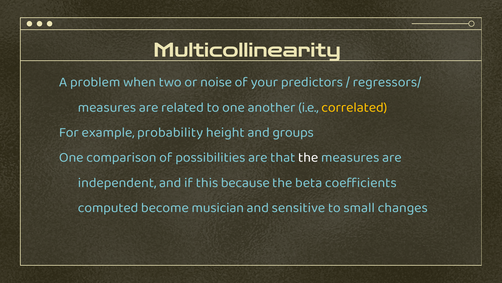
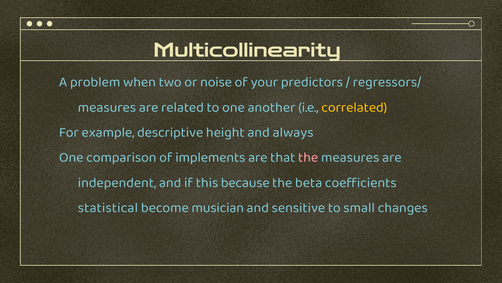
probability: probability -> descriptive
groups: groups -> always
possibilities: possibilities -> implements
the at (308, 157) colour: white -> pink
computed: computed -> statistical
